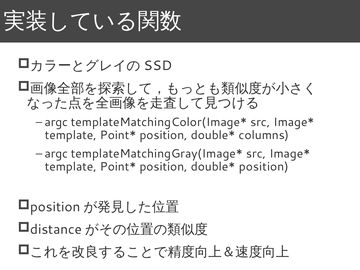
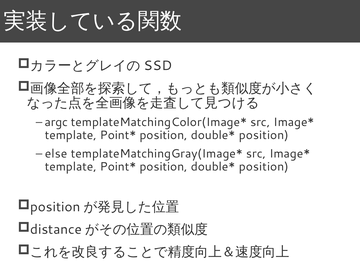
columns at (264, 135): columns -> position
argc at (56, 154): argc -> else
